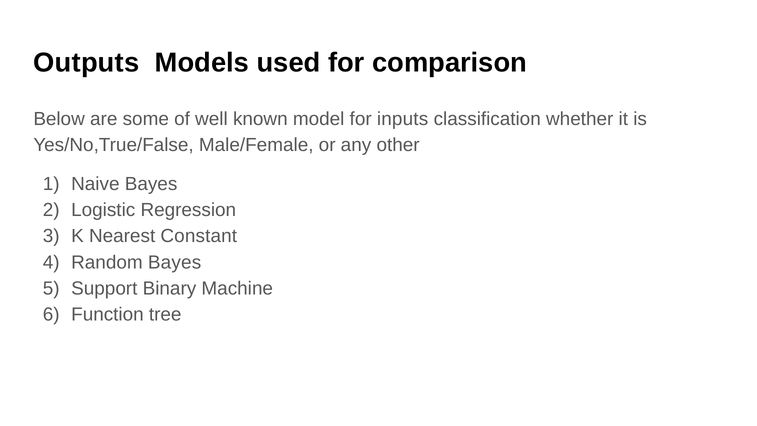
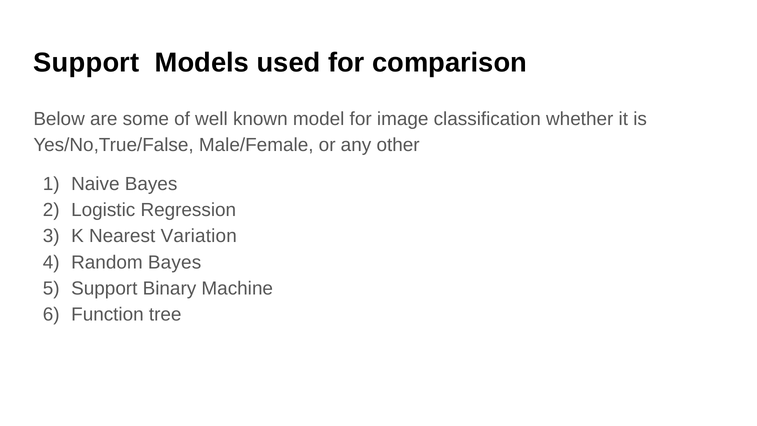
Outputs at (86, 63): Outputs -> Support
inputs: inputs -> image
Constant: Constant -> Variation
